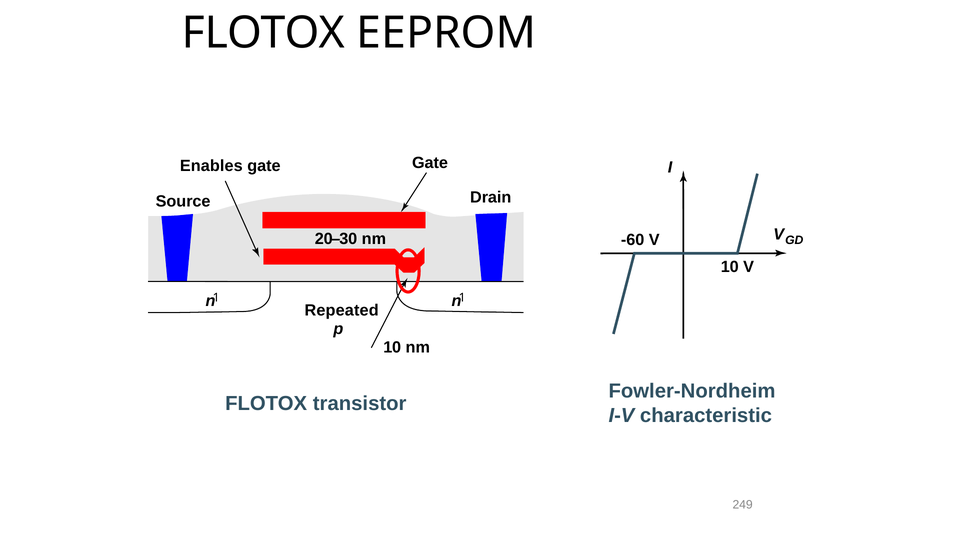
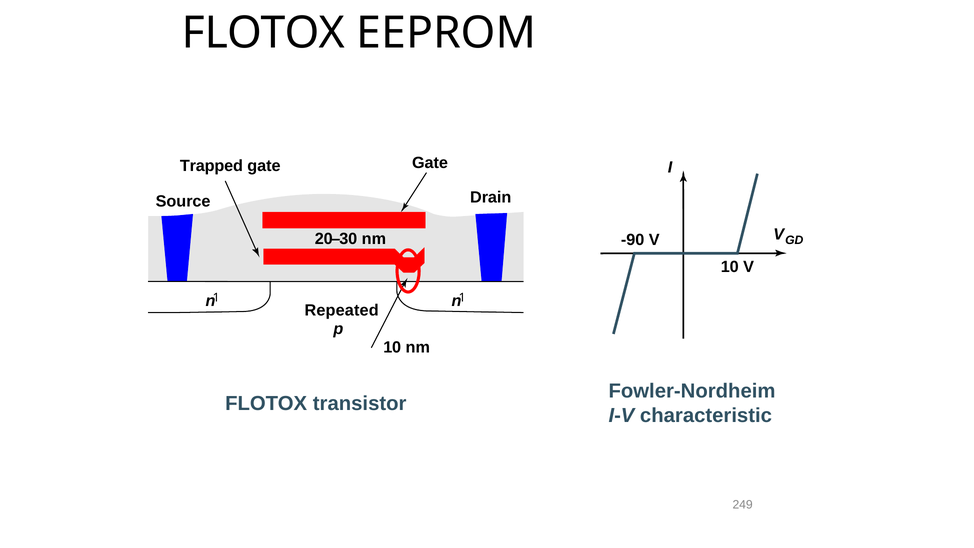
Enables: Enables -> Trapped
-60: -60 -> -90
